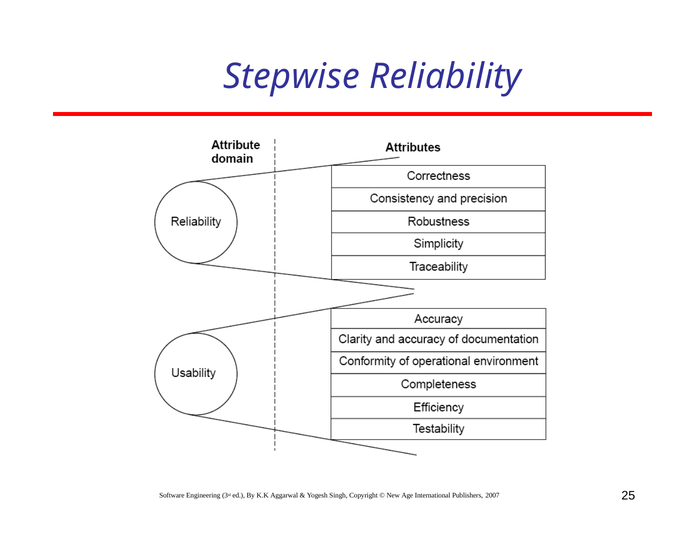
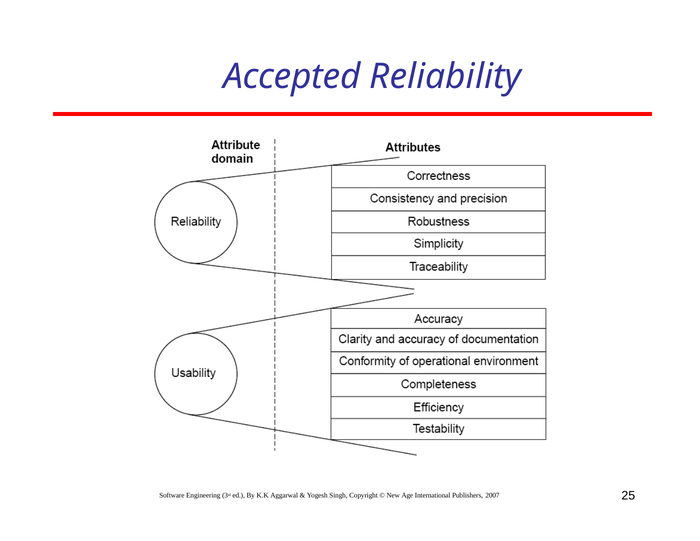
Stepwise: Stepwise -> Accepted
